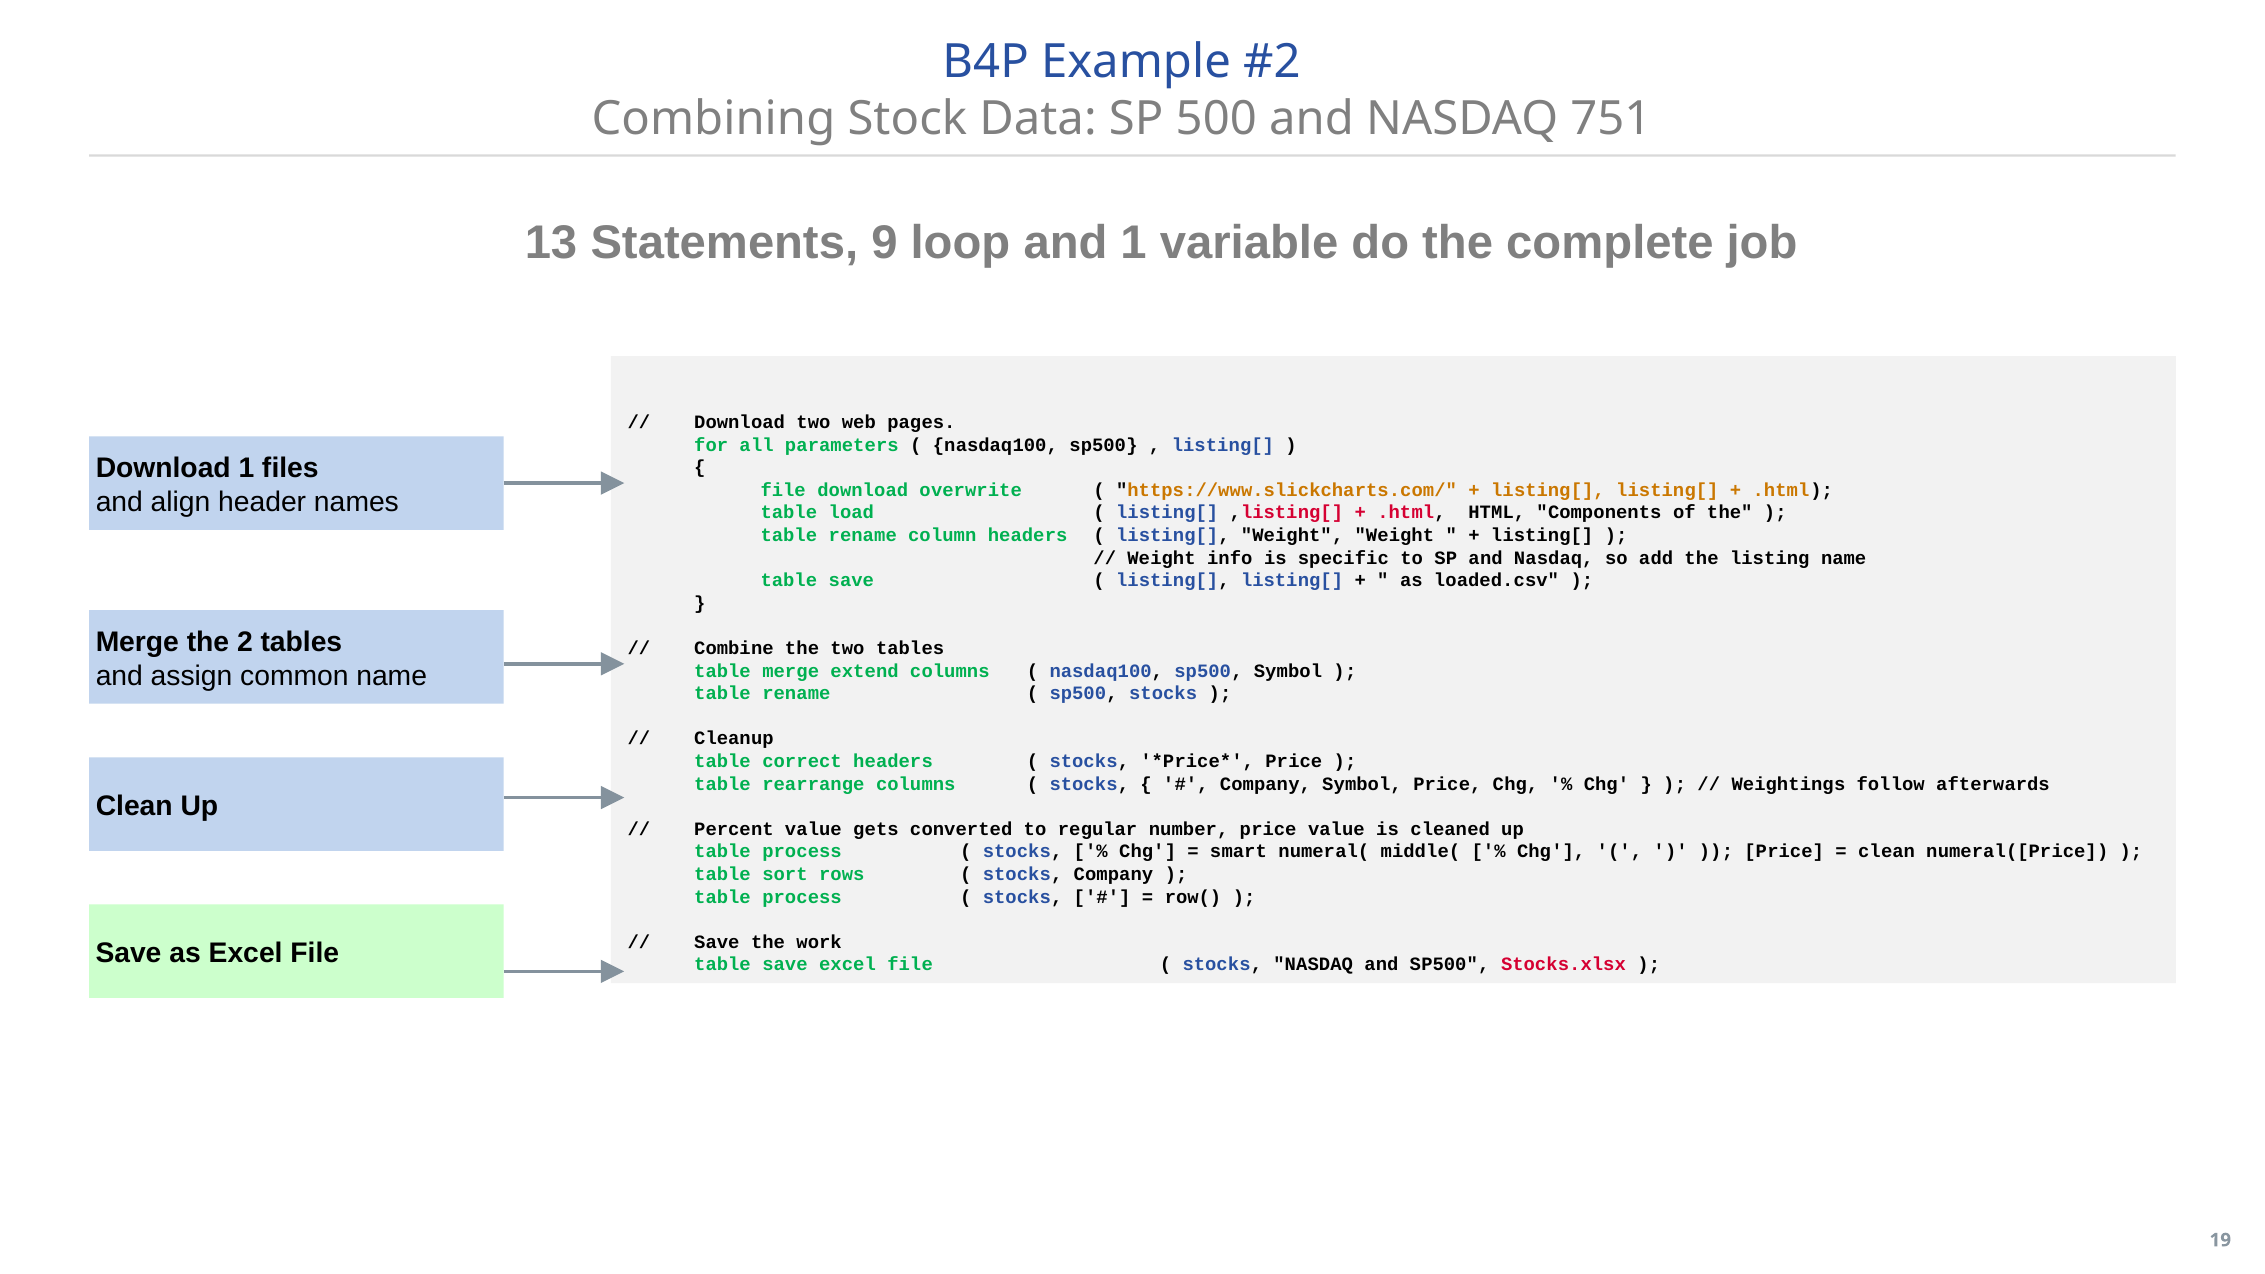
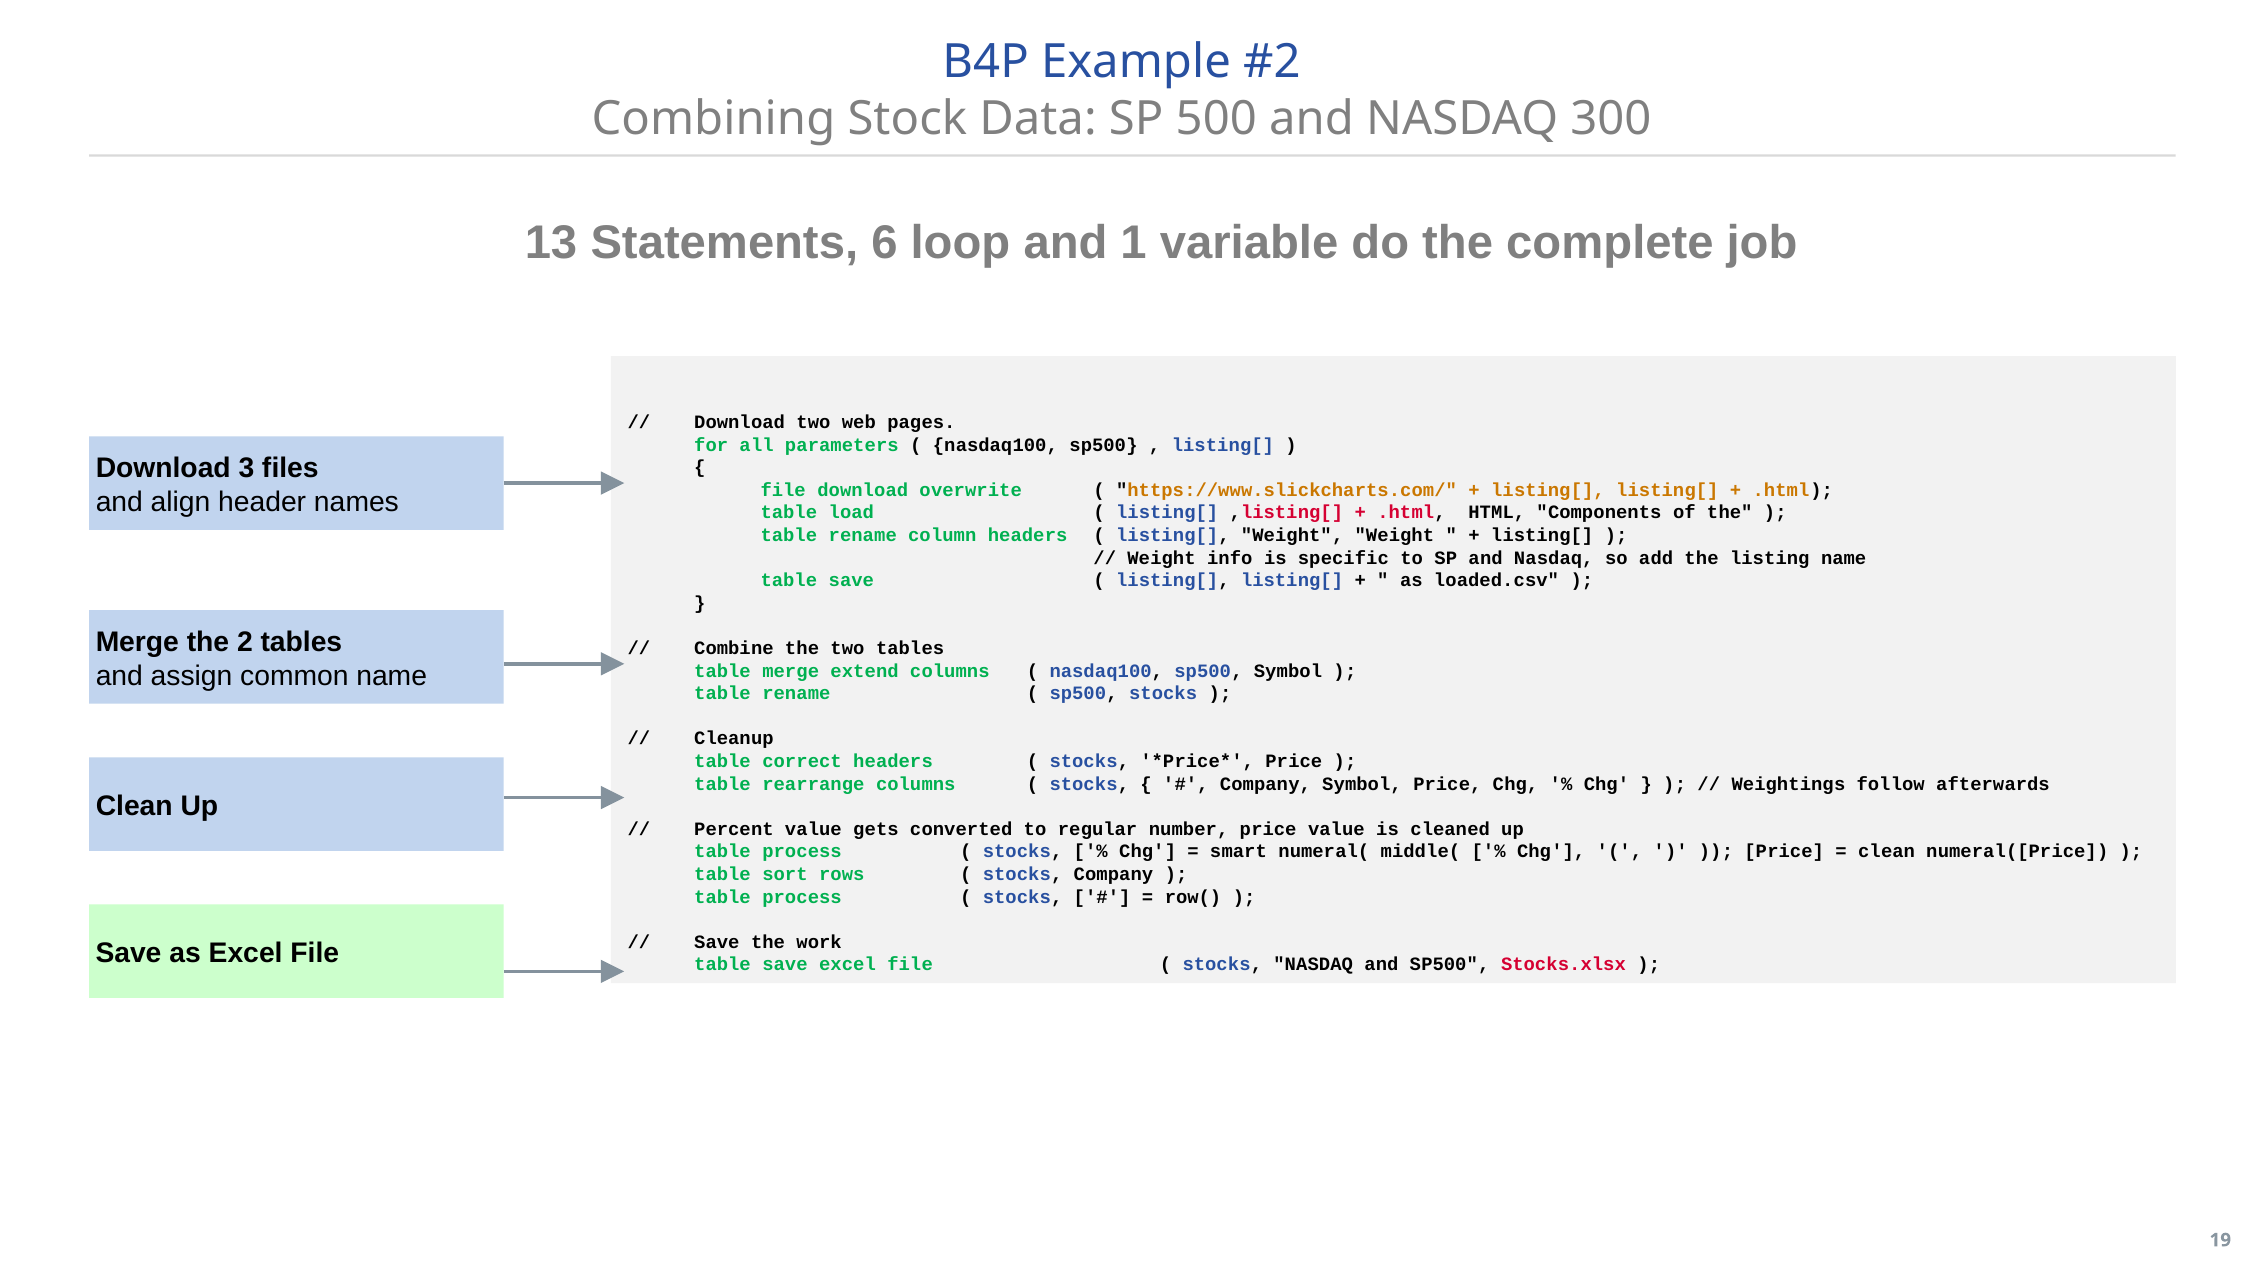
751: 751 -> 300
9: 9 -> 6
Download 1: 1 -> 3
